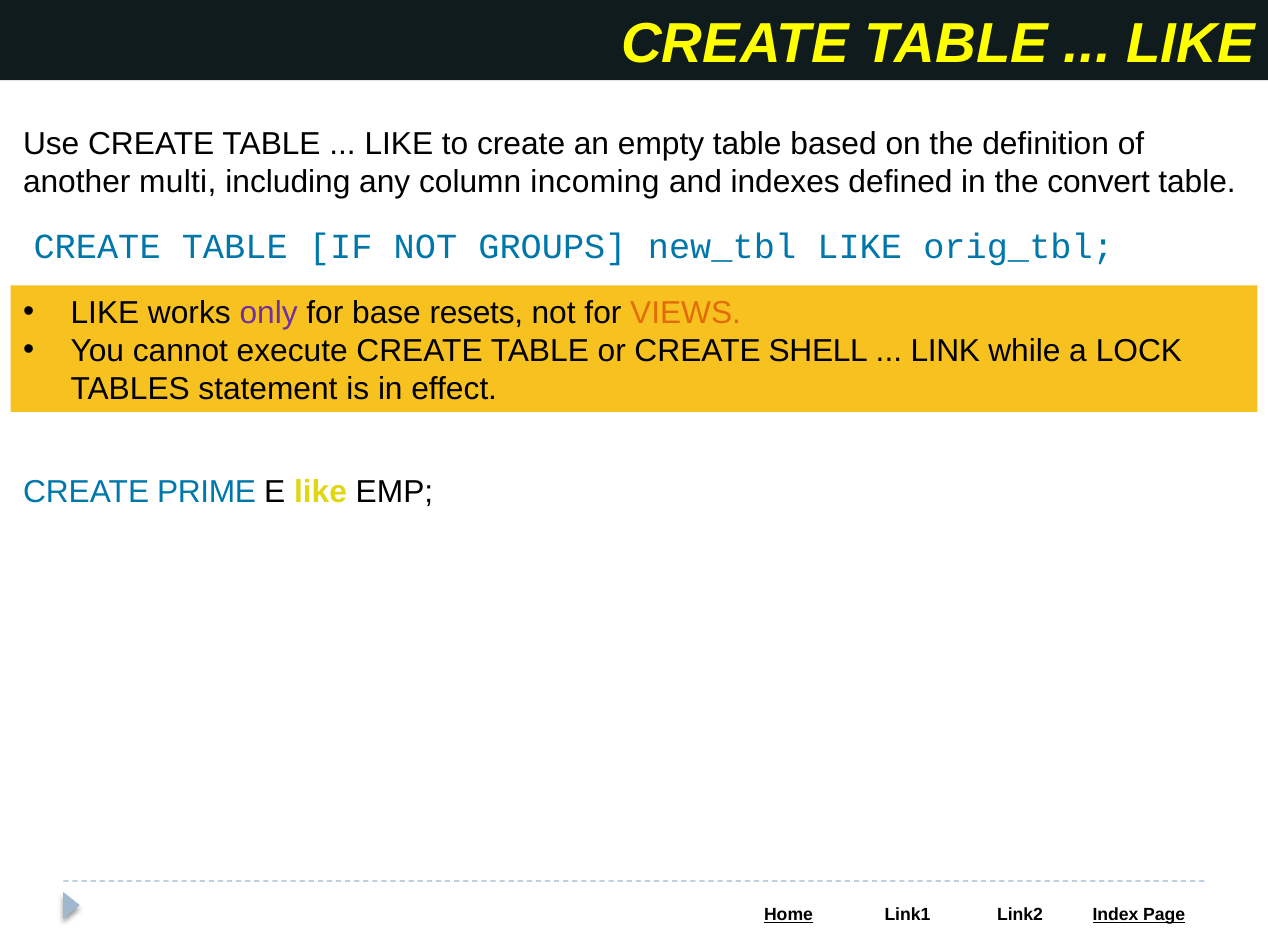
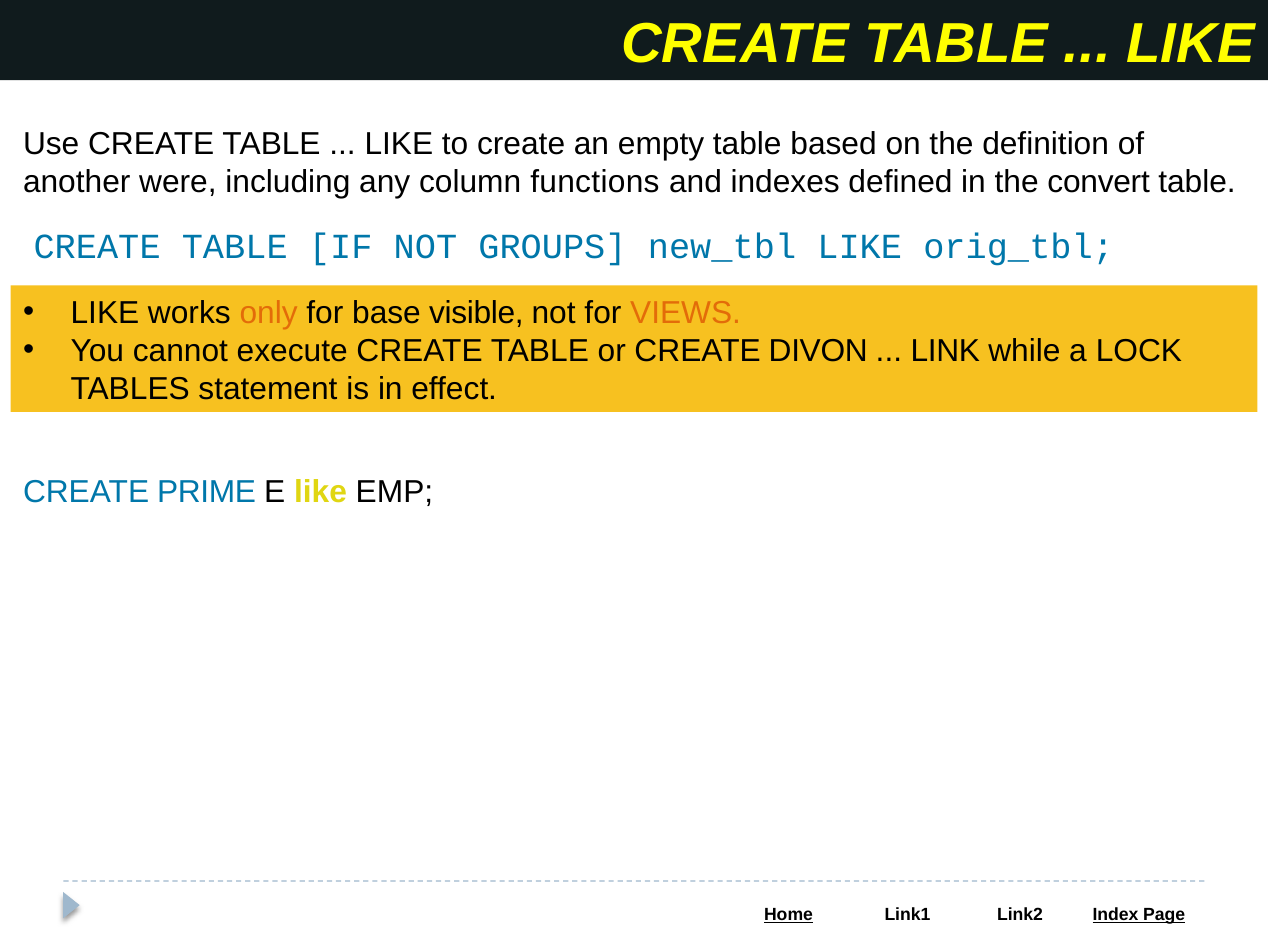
multi: multi -> were
incoming: incoming -> functions
only colour: purple -> orange
resets: resets -> visible
SHELL: SHELL -> DIVON
